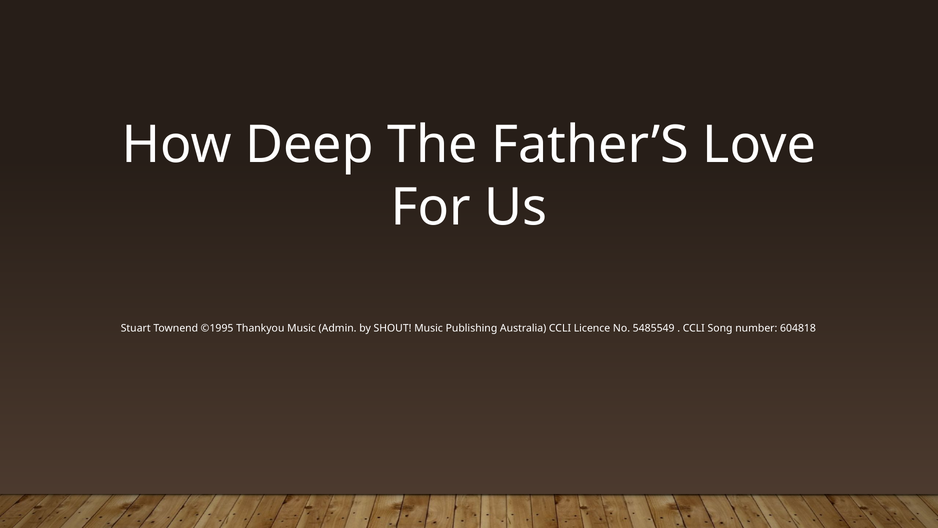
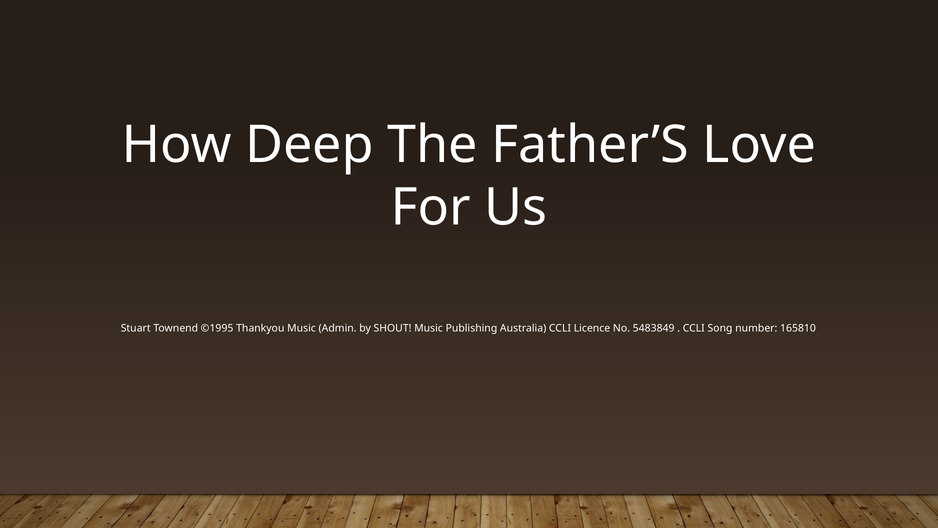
5485549: 5485549 -> 5483849
604818: 604818 -> 165810
